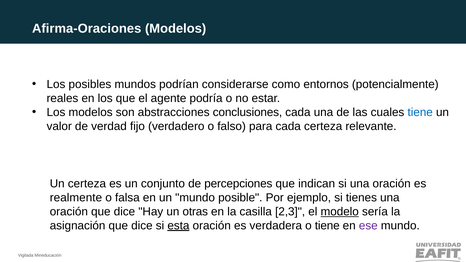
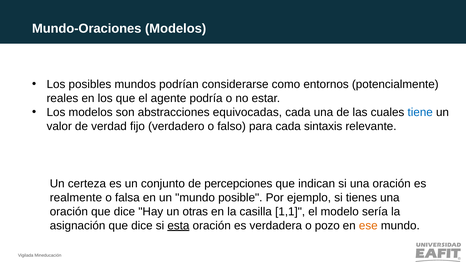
Afirma-Oraciones: Afirma-Oraciones -> Mundo-Oraciones
conclusiones: conclusiones -> equivocadas
cada certeza: certeza -> sintaxis
2,3: 2,3 -> 1,1
modelo underline: present -> none
o tiene: tiene -> pozo
ese colour: purple -> orange
